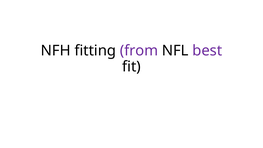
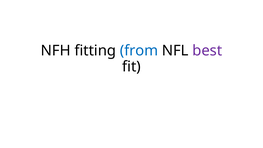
from colour: purple -> blue
